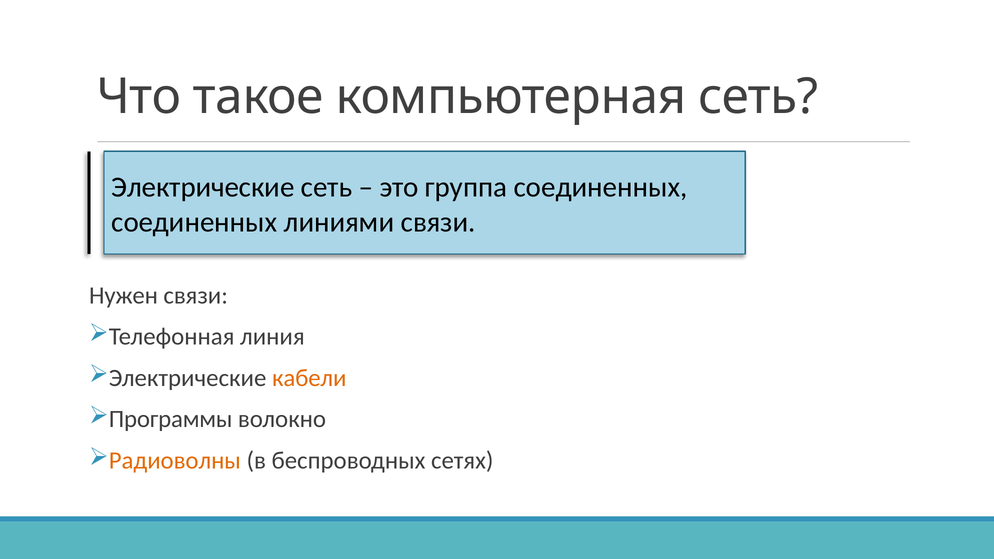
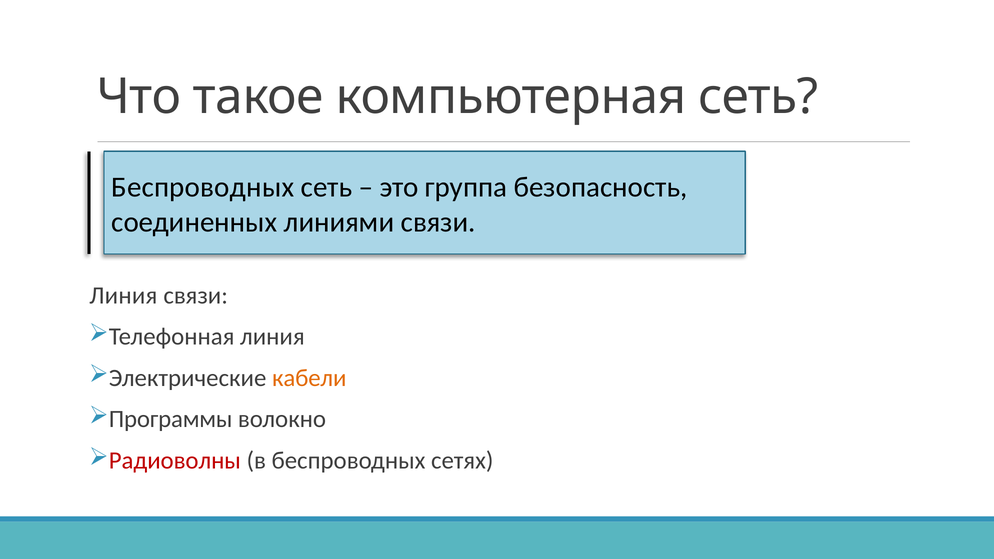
Электрические at (203, 187): Электрические -> Беспроводных
группа соединенных: соединенных -> безопасность
Нужен at (124, 295): Нужен -> Линия
Радиоволны colour: orange -> red
